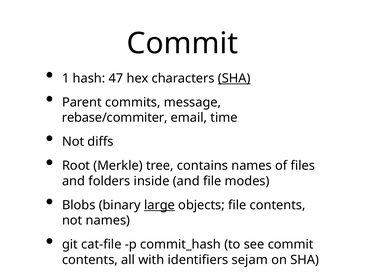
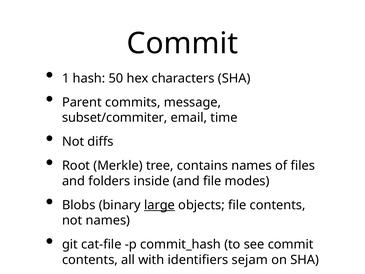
47: 47 -> 50
SHA at (234, 78) underline: present -> none
rebase/commiter: rebase/commiter -> subset/commiter
